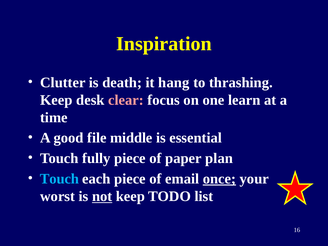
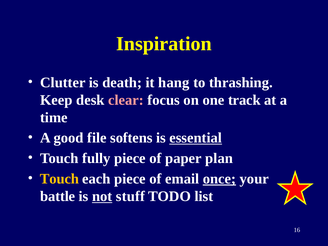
learn: learn -> track
middle: middle -> softens
essential underline: none -> present
Touch at (59, 179) colour: light blue -> yellow
worst: worst -> battle
not keep: keep -> stuff
